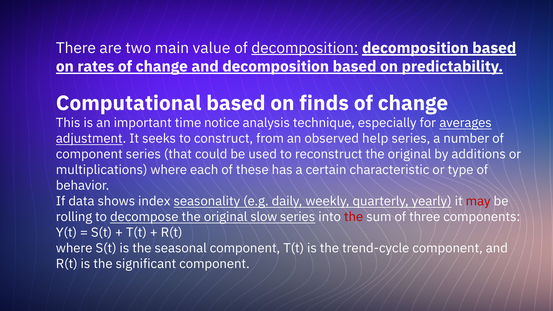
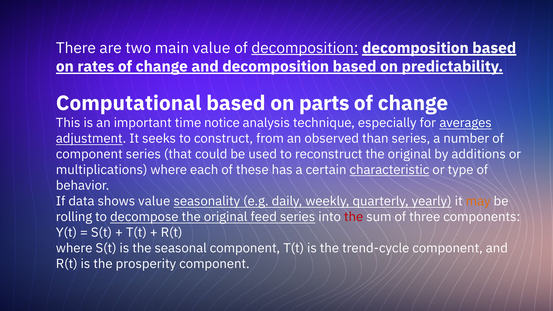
finds: finds -> parts
help: help -> than
characteristic underline: none -> present
shows index: index -> value
may colour: red -> orange
slow: slow -> feed
significant: significant -> prosperity
